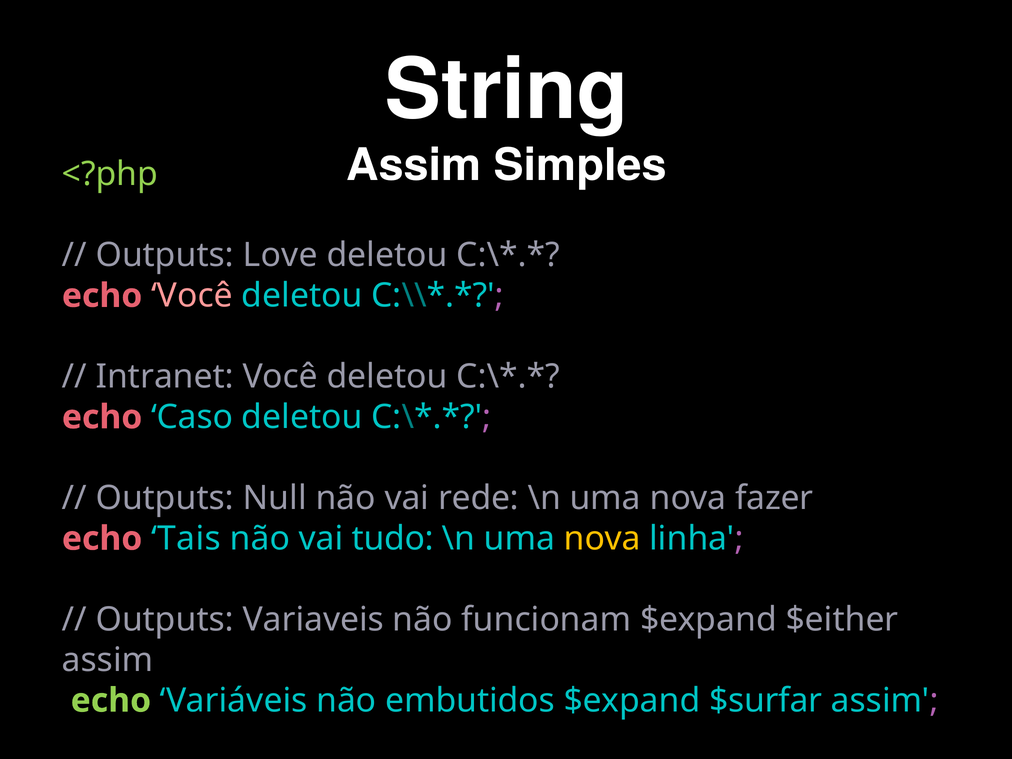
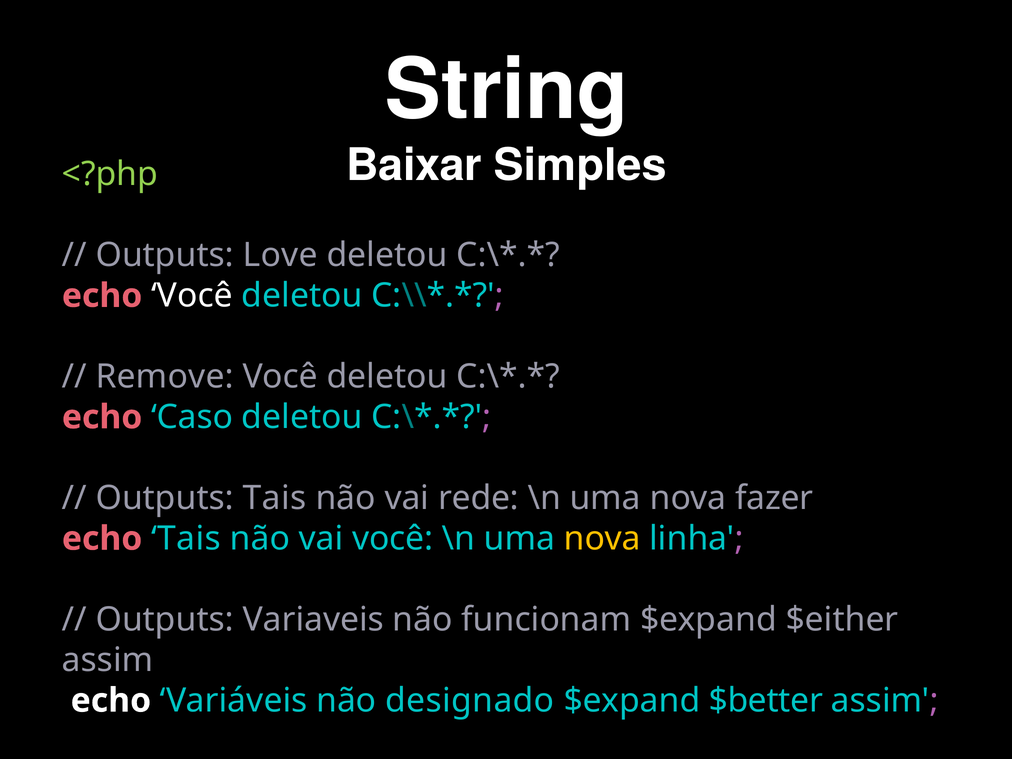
Assim at (414, 165): Assim -> Baixar
Você at (192, 296) colour: pink -> white
Intranet: Intranet -> Remove
Outputs Null: Null -> Tais
vai tudo: tudo -> você
echo at (111, 701) colour: light green -> white
embutidos: embutidos -> designado
$surfar: $surfar -> $better
